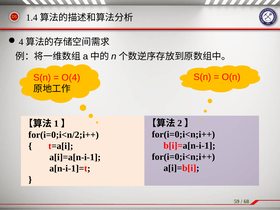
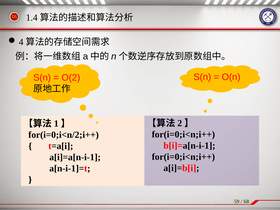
O(4: O(4 -> O(2
